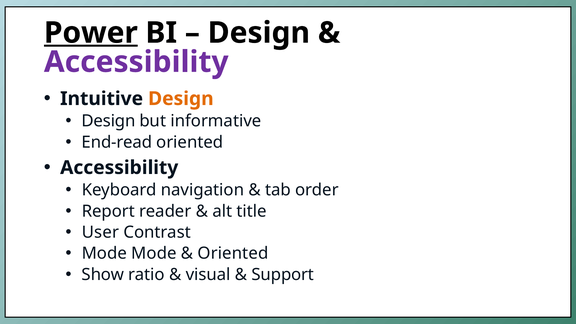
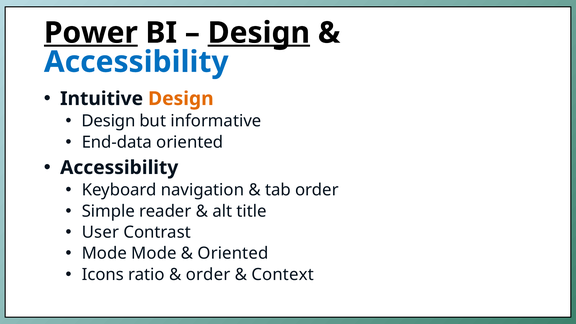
Design at (259, 33) underline: none -> present
Accessibility at (136, 62) colour: purple -> blue
End-read: End-read -> End-data
Report: Report -> Simple
Show: Show -> Icons
visual at (208, 274): visual -> order
Support: Support -> Context
